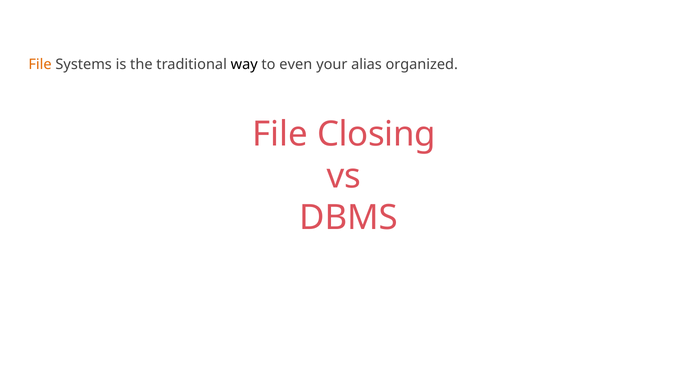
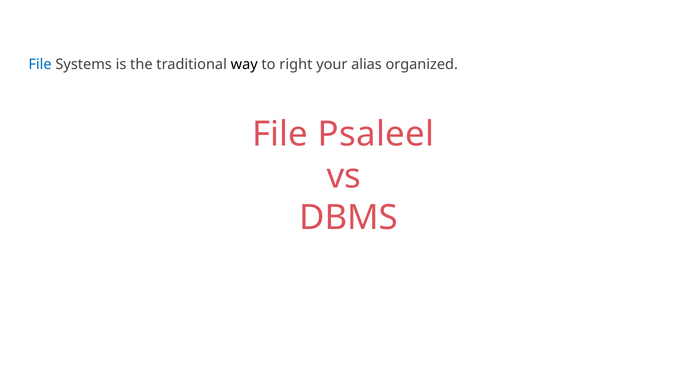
File at (40, 64) colour: orange -> blue
even: even -> right
Closing: Closing -> Psaleel
